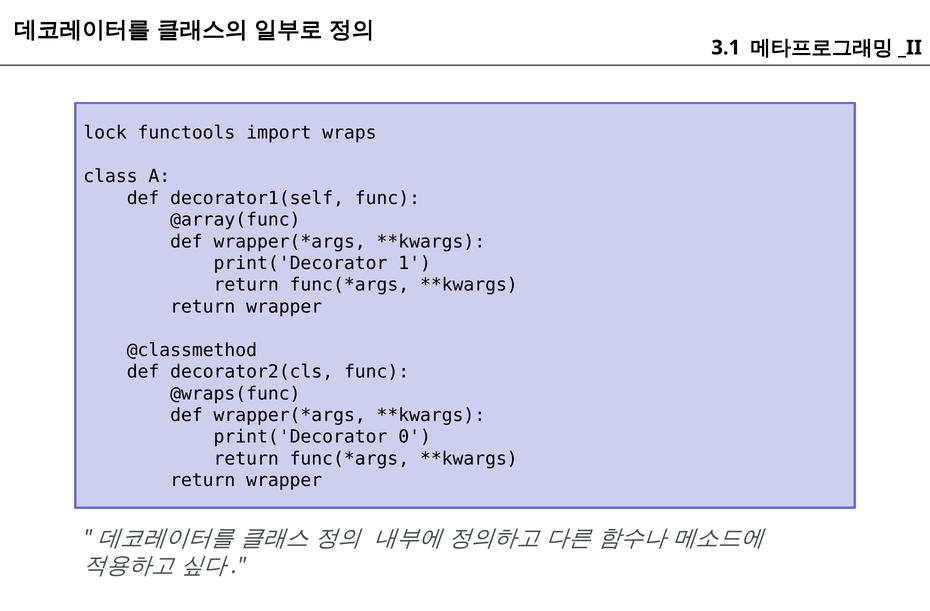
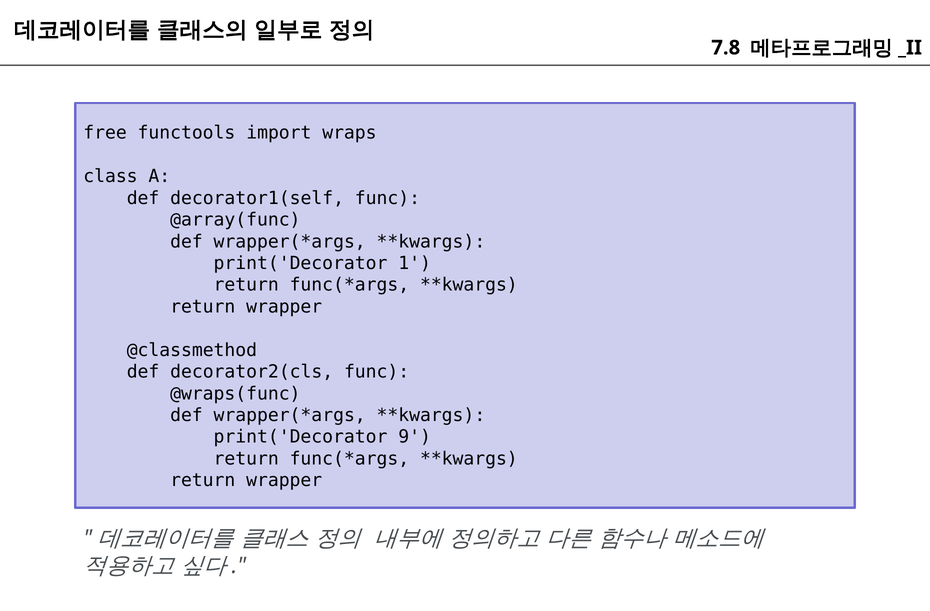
3.1: 3.1 -> 7.8
lock: lock -> free
0: 0 -> 9
